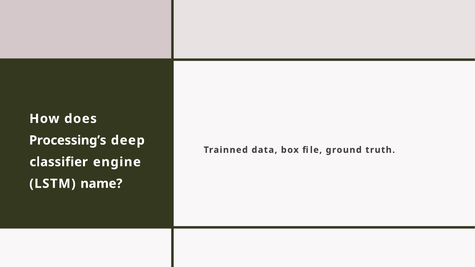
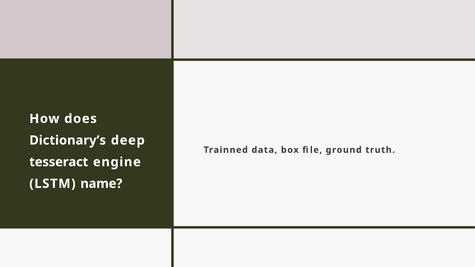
Processing’s: Processing’s -> Dictionary’s
classifier: classifier -> tesseract
